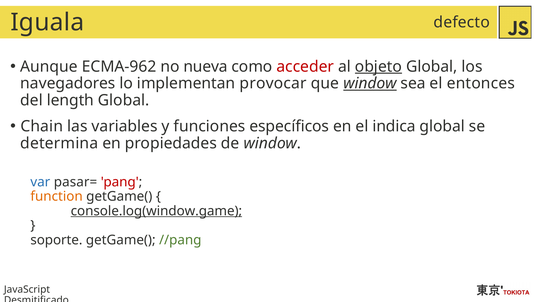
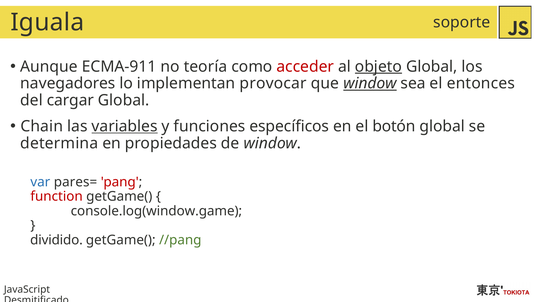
defecto: defecto -> soporte
ECMA-962: ECMA-962 -> ECMA-911
nueva: nueva -> teoría
length: length -> cargar
variables underline: none -> present
indica: indica -> botón
pasar=: pasar= -> pares=
function colour: orange -> red
console.log(window.game underline: present -> none
soporte: soporte -> dividido
